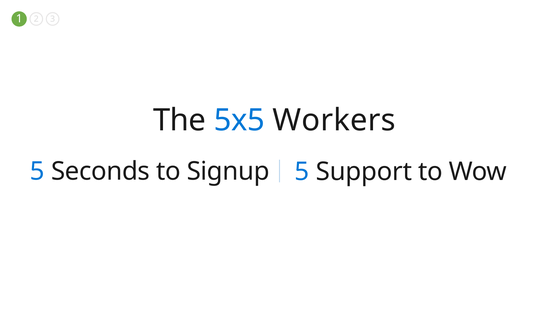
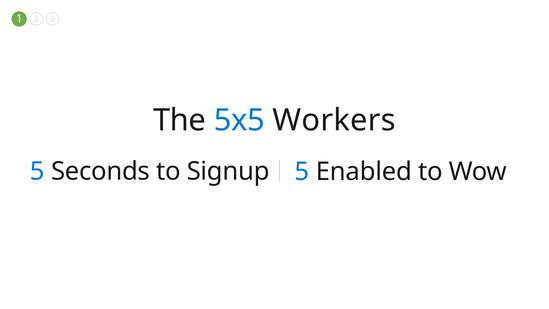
Support: Support -> Enabled
